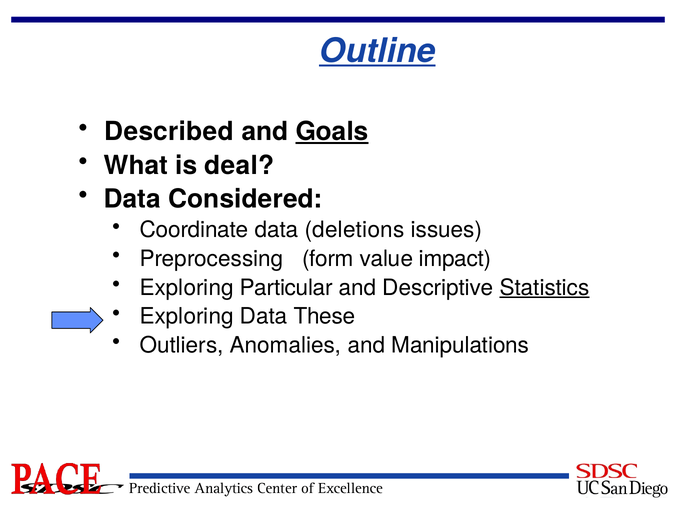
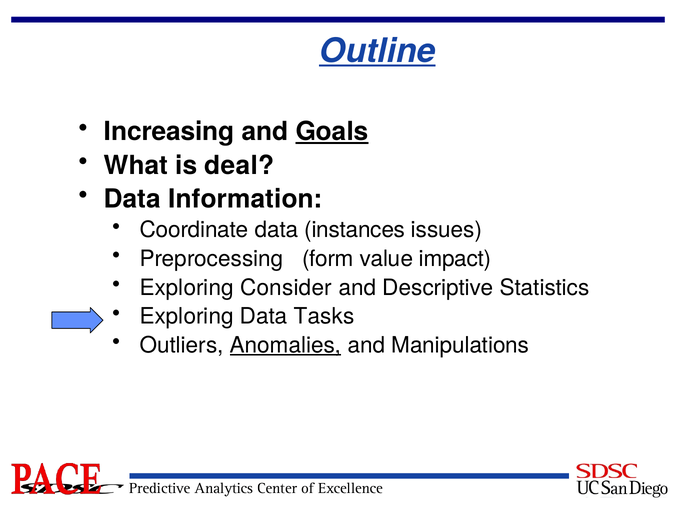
Described: Described -> Increasing
Considered: Considered -> Information
deletions: deletions -> instances
Particular: Particular -> Consider
Statistics underline: present -> none
These: These -> Tasks
Anomalies underline: none -> present
